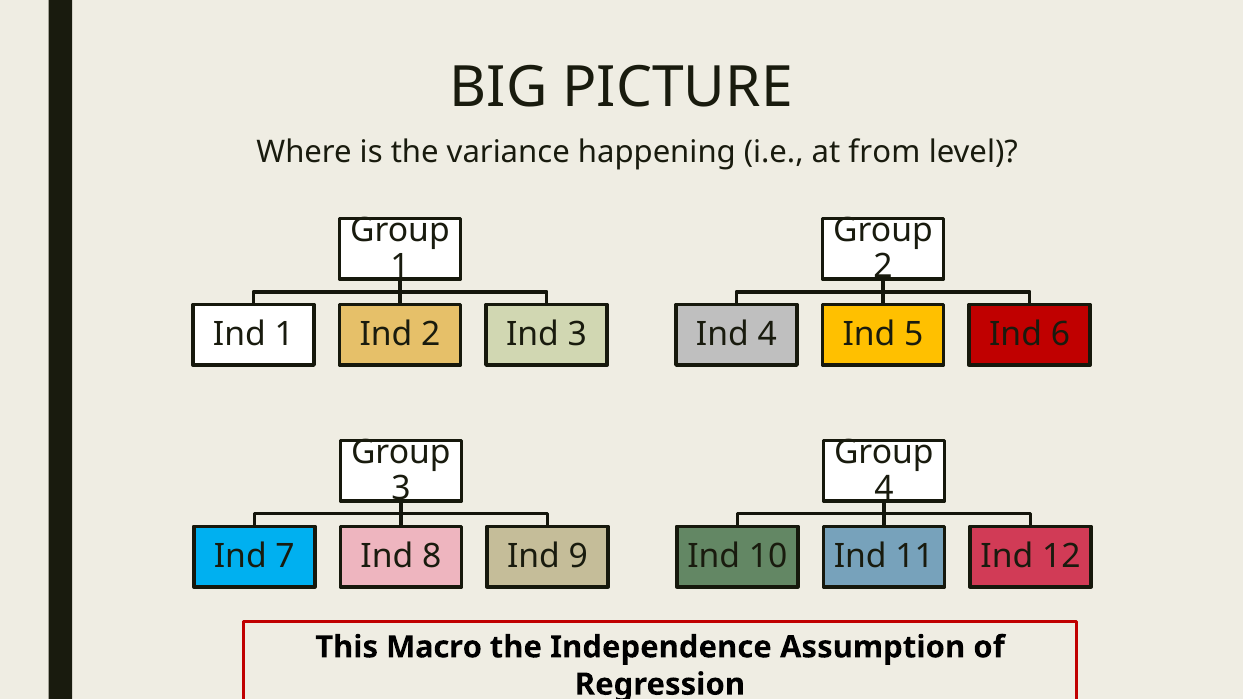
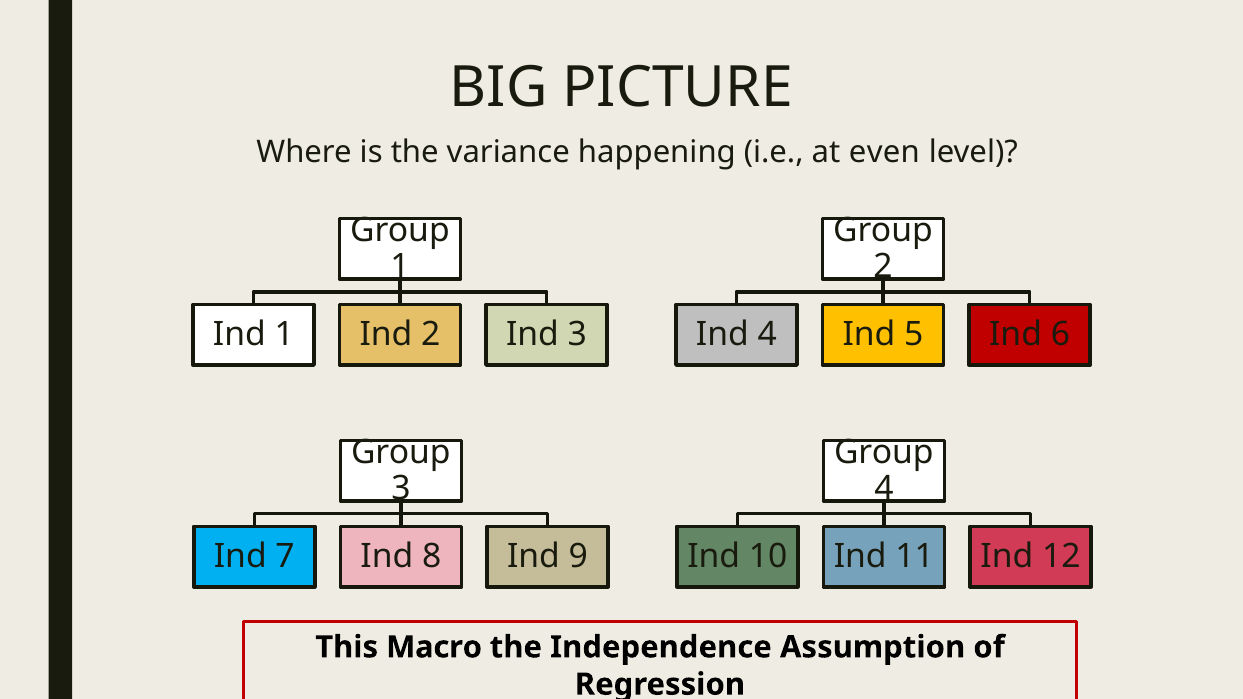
from: from -> even
